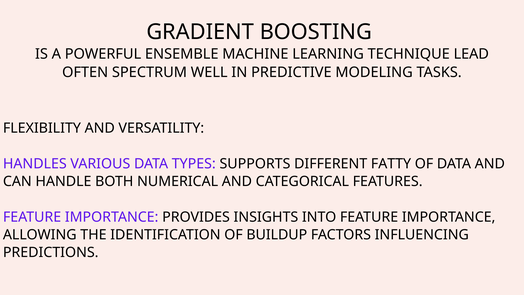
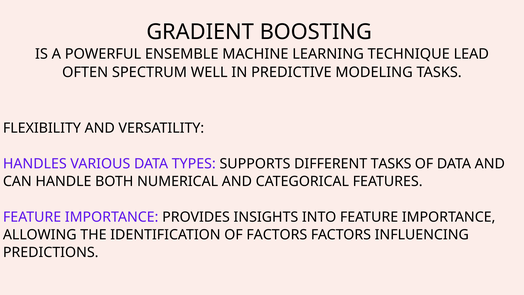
DIFFERENT FATTY: FATTY -> TASKS
OF BUILDUP: BUILDUP -> FACTORS
